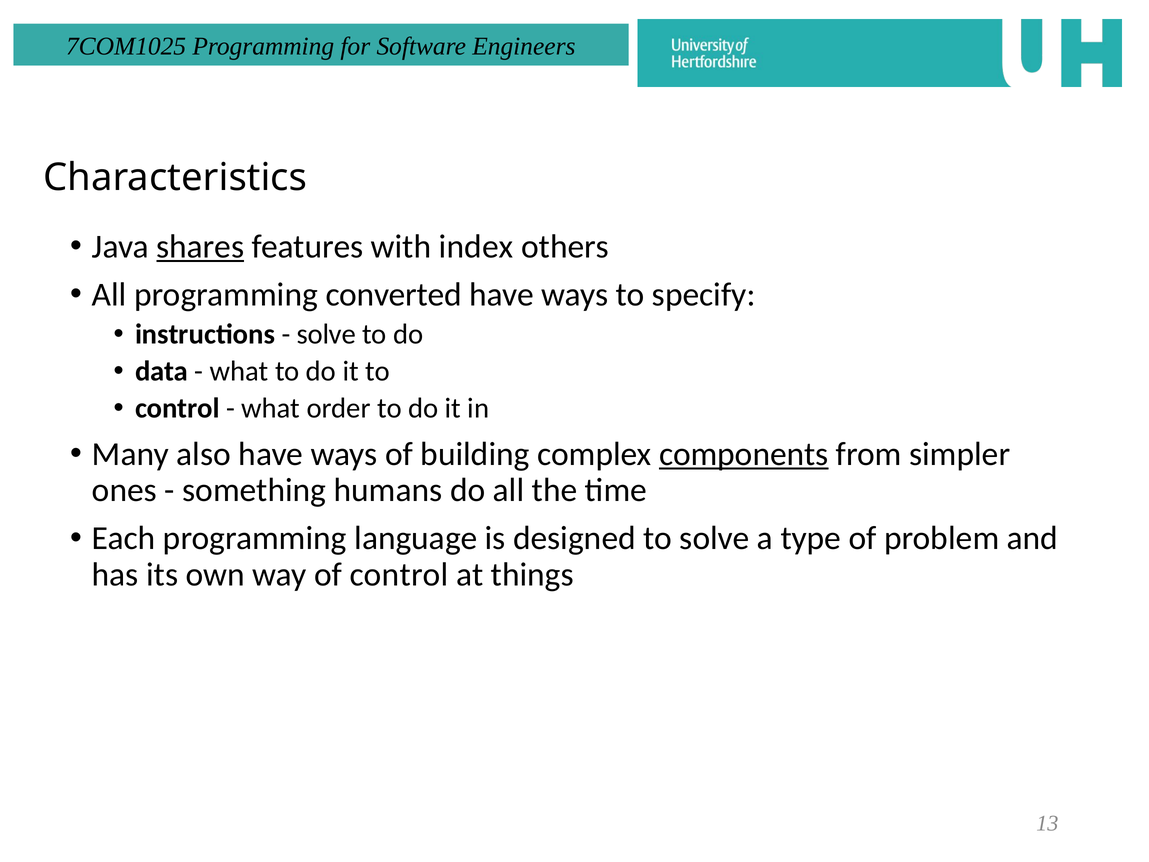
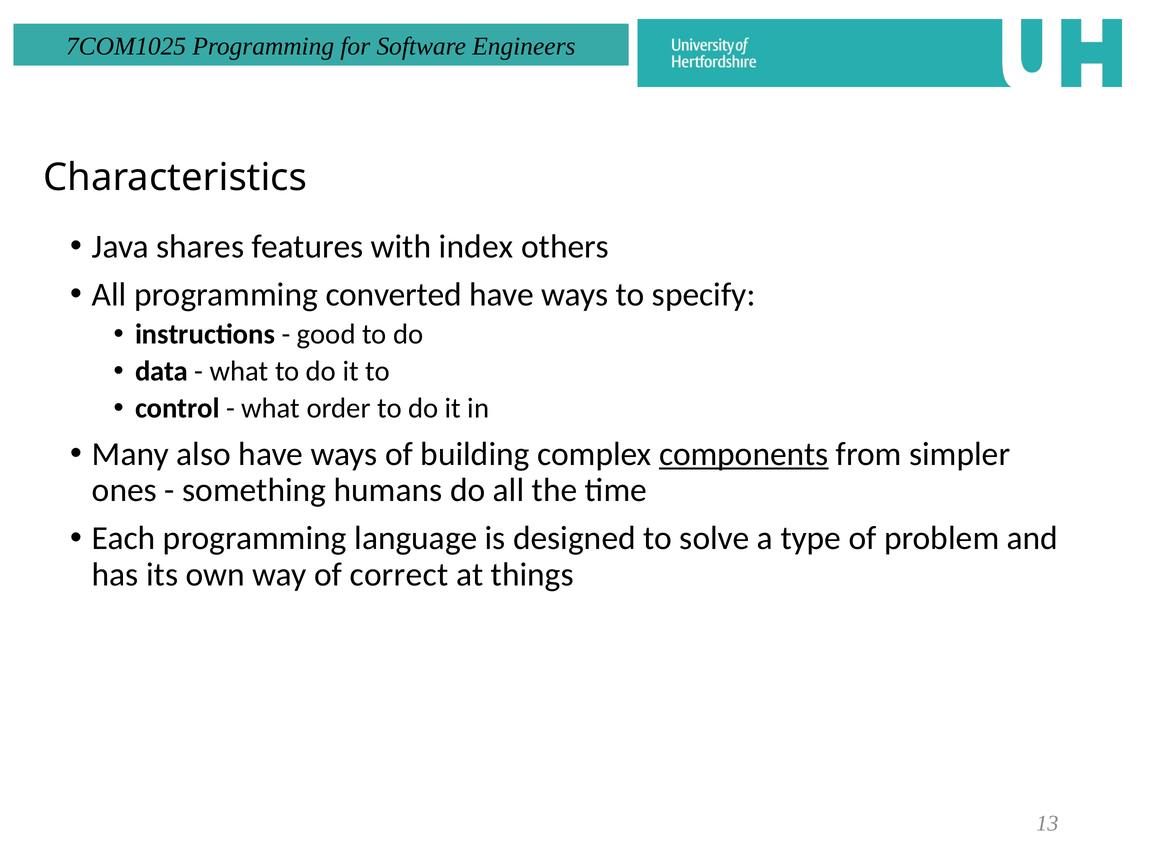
shares underline: present -> none
solve at (326, 334): solve -> good
of control: control -> correct
